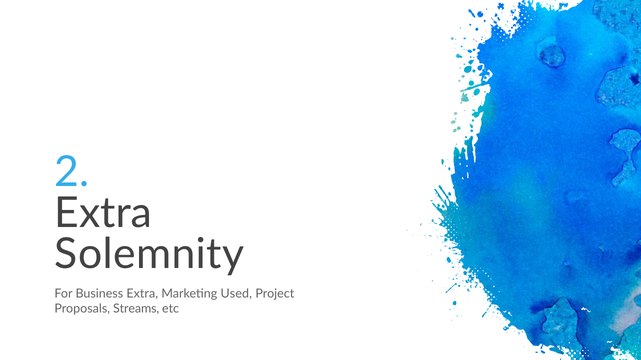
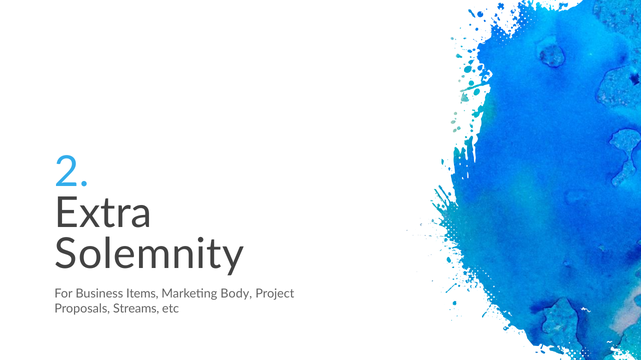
Business Extra: Extra -> Items
Used: Used -> Body
